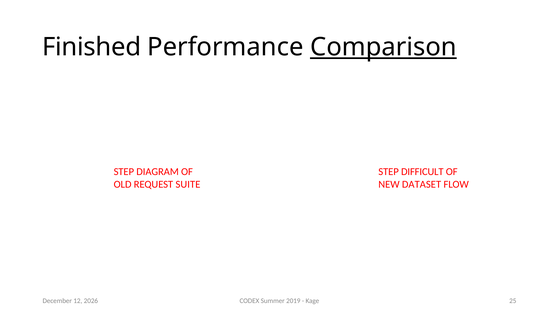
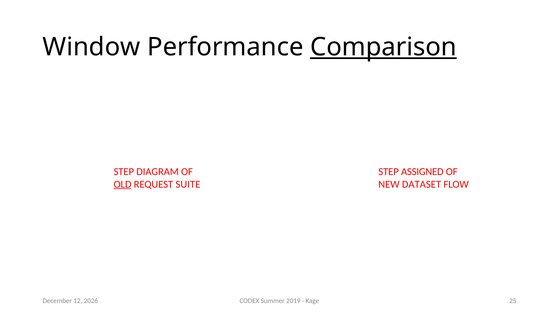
Finished: Finished -> Window
DIFFICULT: DIFFICULT -> ASSIGNED
OLD underline: none -> present
